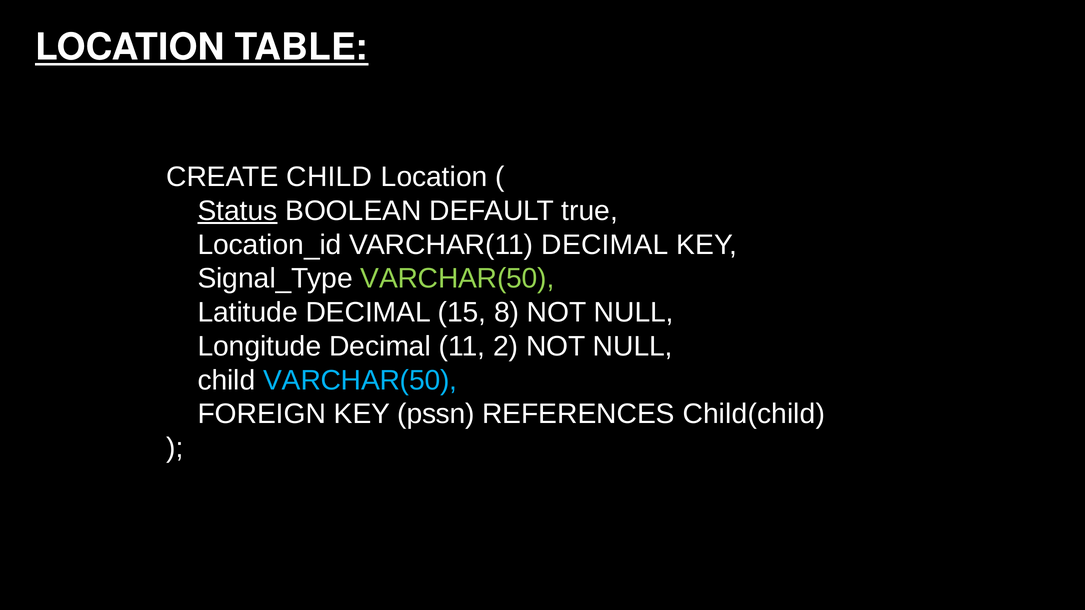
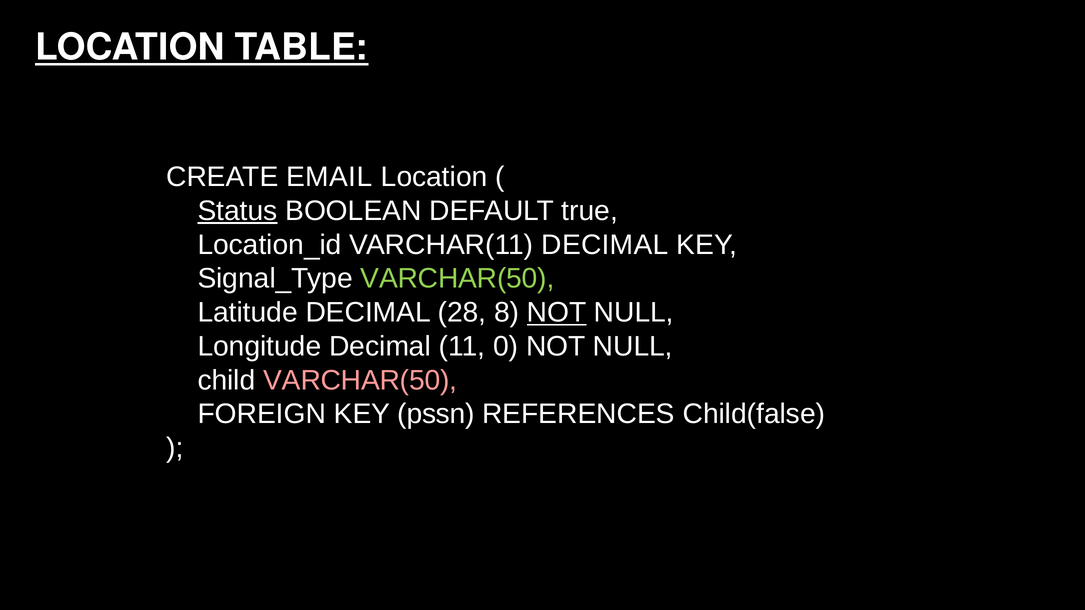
CREATE CHILD: CHILD -> EMAIL
15: 15 -> 28
NOT at (557, 313) underline: none -> present
2: 2 -> 0
VARCHAR(50 at (360, 380) colour: light blue -> pink
Child(child: Child(child -> Child(false
